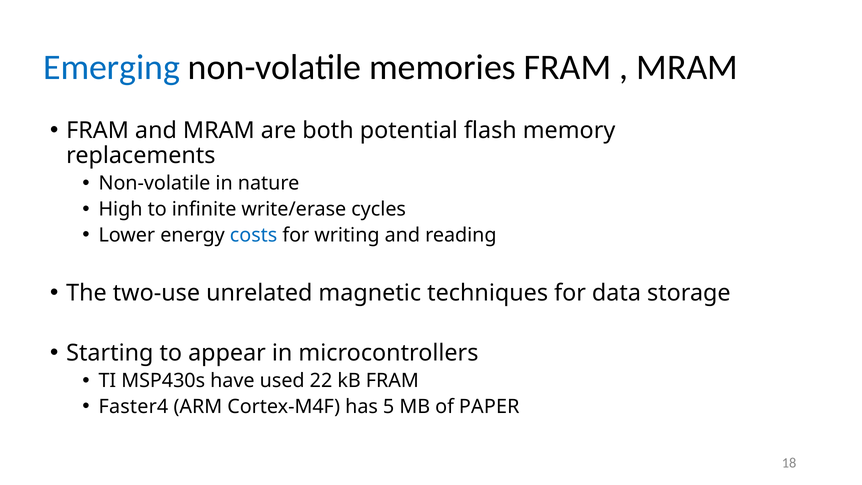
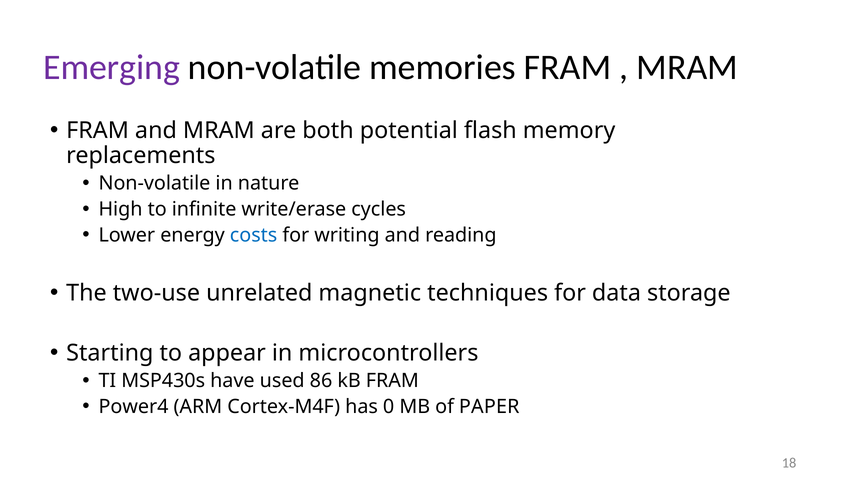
Emerging colour: blue -> purple
22: 22 -> 86
Faster4: Faster4 -> Power4
5: 5 -> 0
